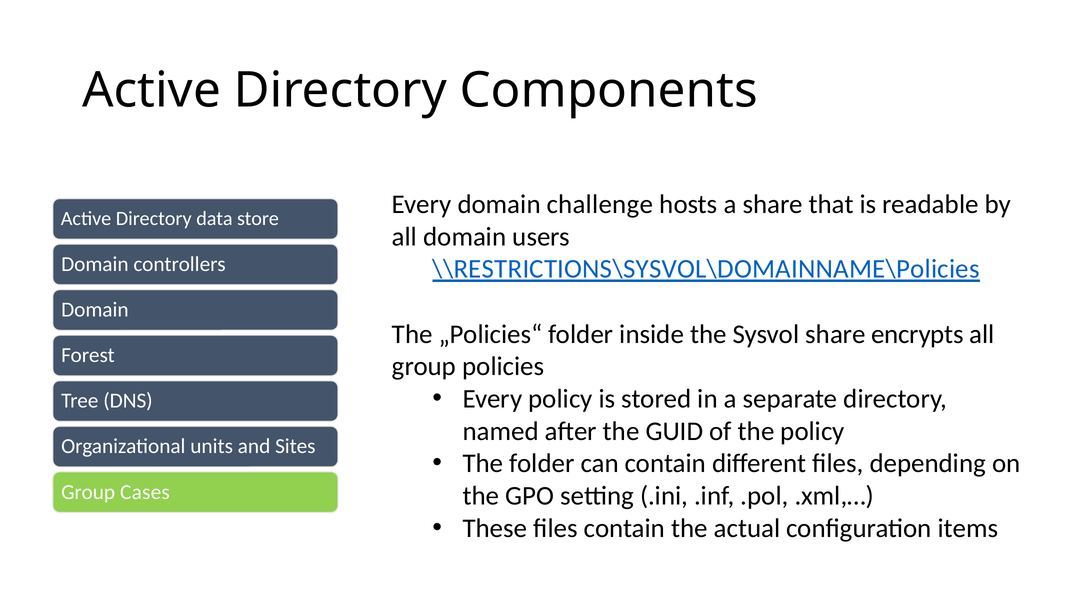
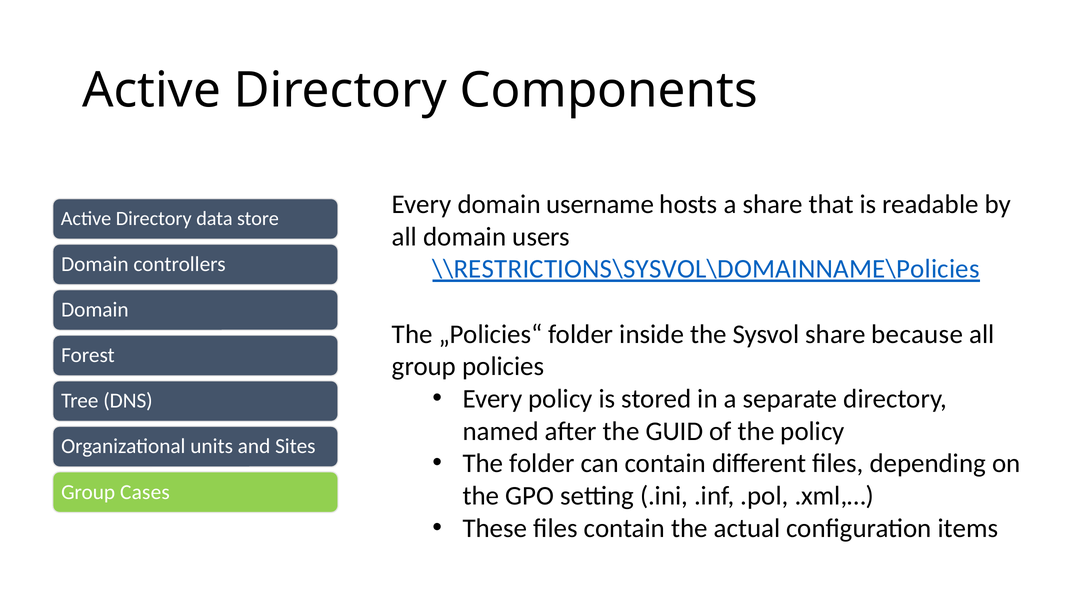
challenge: challenge -> username
encrypts: encrypts -> because
